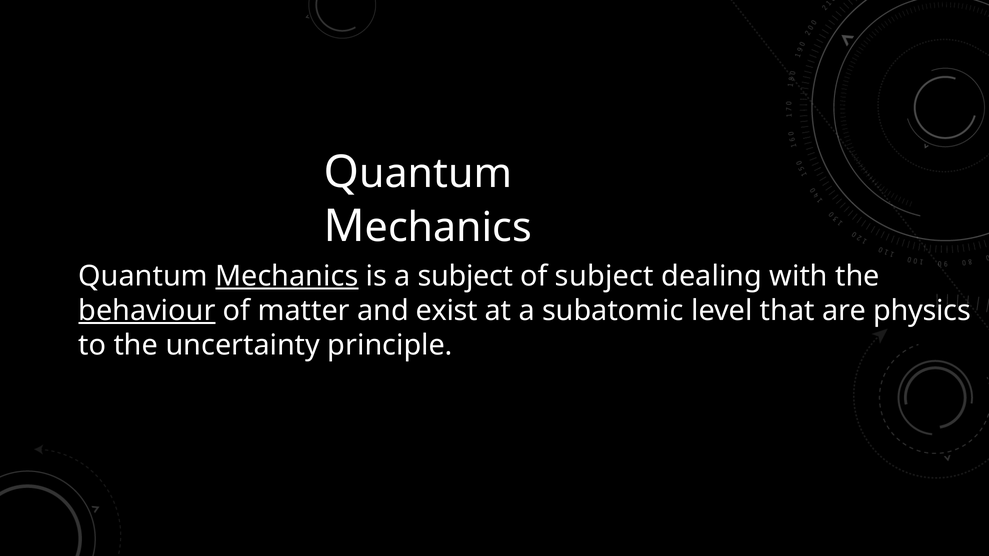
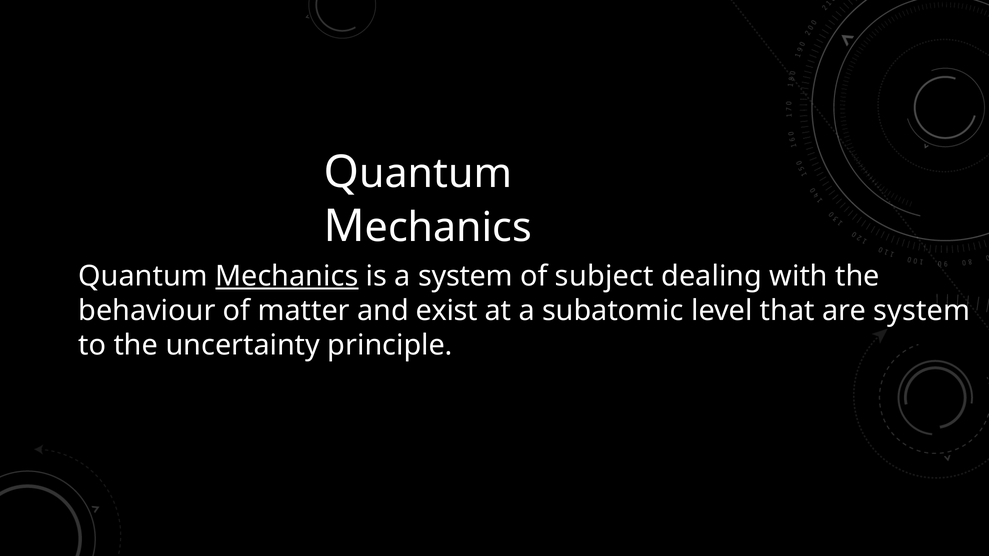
a subject: subject -> system
behaviour underline: present -> none
are physics: physics -> system
